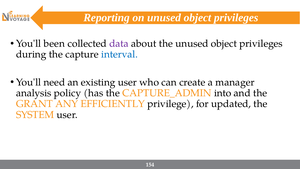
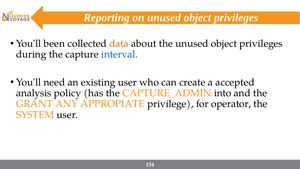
data colour: purple -> orange
manager: manager -> accepted
EFFICIENTLY: EFFICIENTLY -> APPROPIATE
updated: updated -> operator
